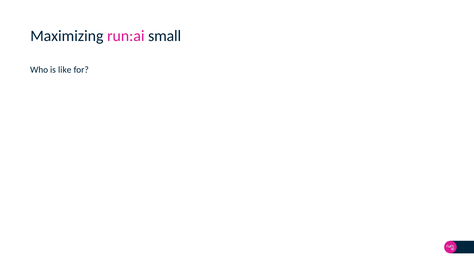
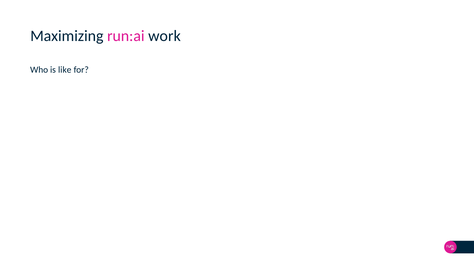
small: small -> work
